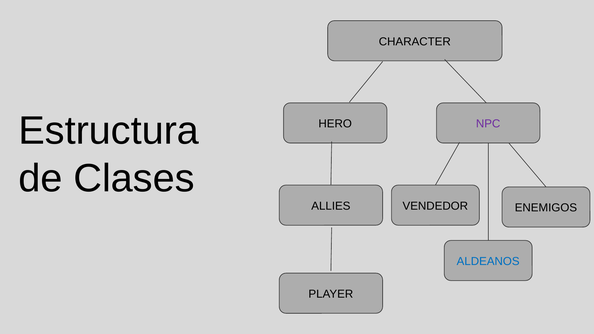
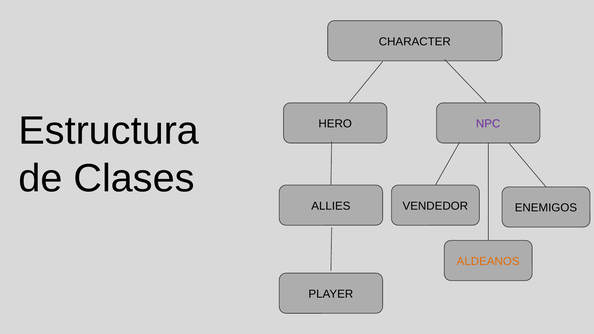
ALDEANOS colour: blue -> orange
